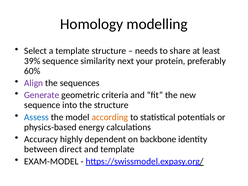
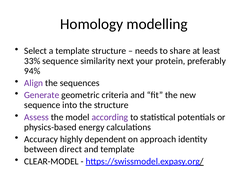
39%: 39% -> 33%
60%: 60% -> 94%
Assess colour: blue -> purple
according colour: orange -> purple
backbone: backbone -> approach
EXAM-MODEL: EXAM-MODEL -> CLEAR-MODEL
